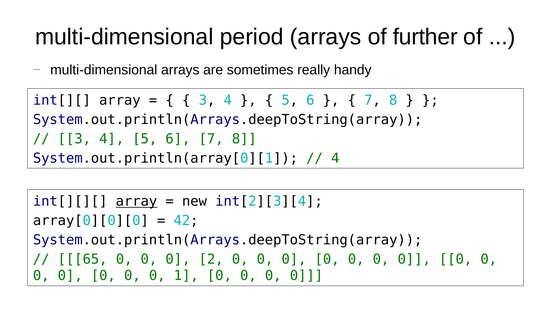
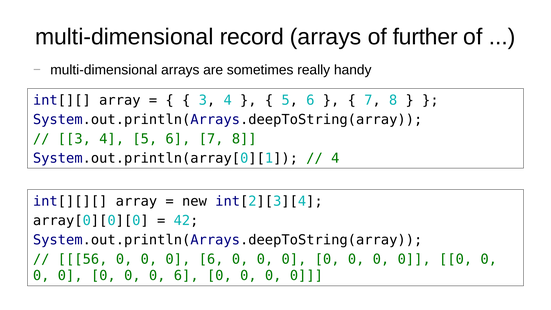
period: period -> record
array at (136, 201) underline: present -> none
65: 65 -> 56
2 at (211, 259): 2 -> 6
1 at (186, 276): 1 -> 6
